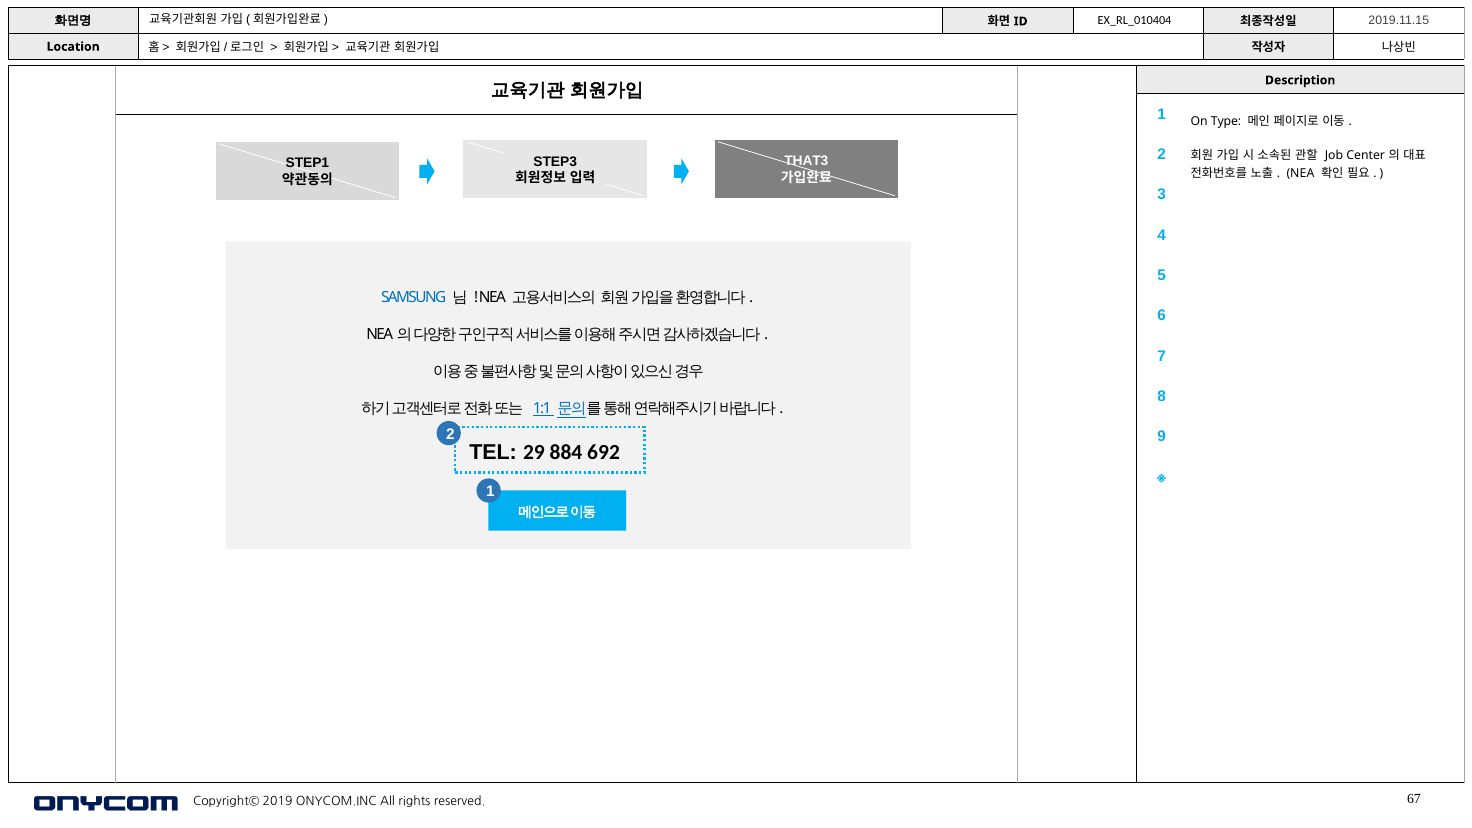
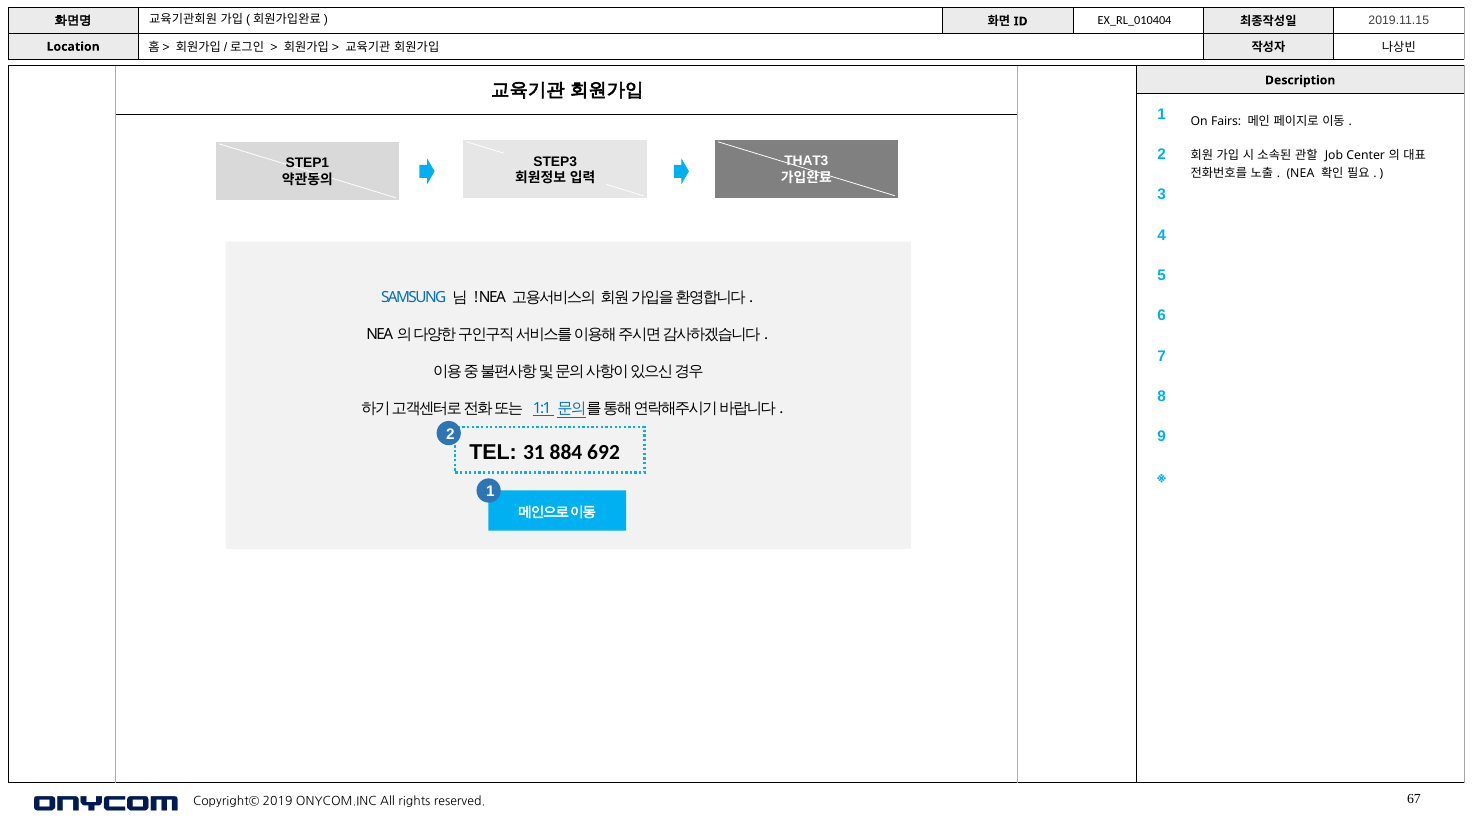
Type: Type -> Fairs
29: 29 -> 31
